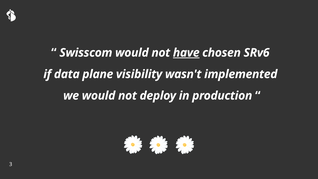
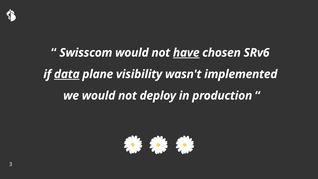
data underline: none -> present
